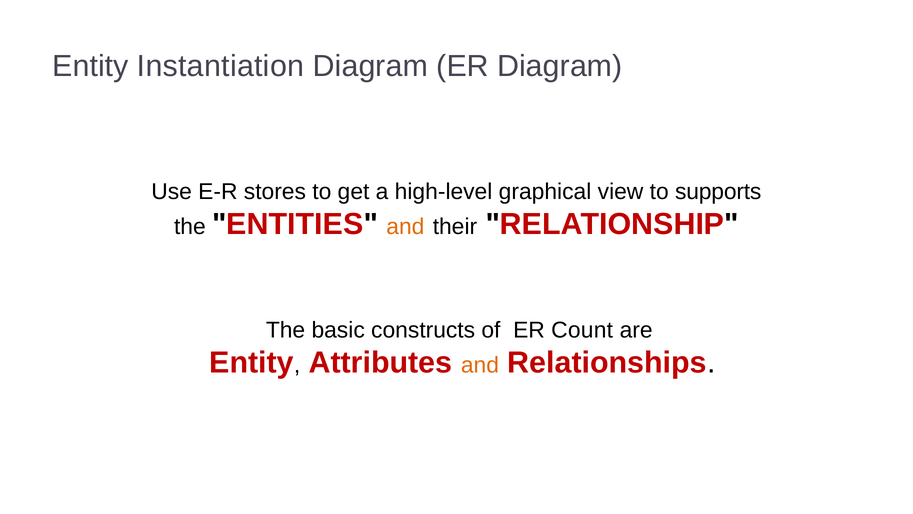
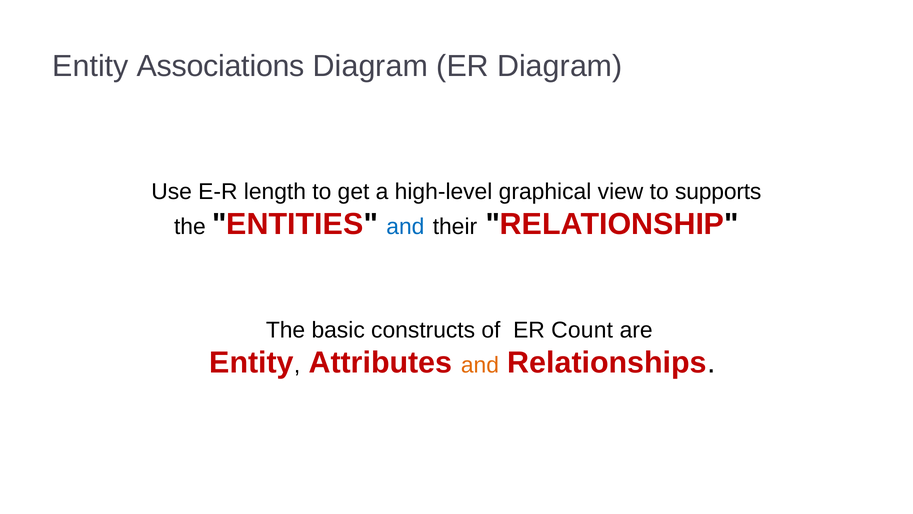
Instantiation: Instantiation -> Associations
stores: stores -> length
and at (405, 227) colour: orange -> blue
